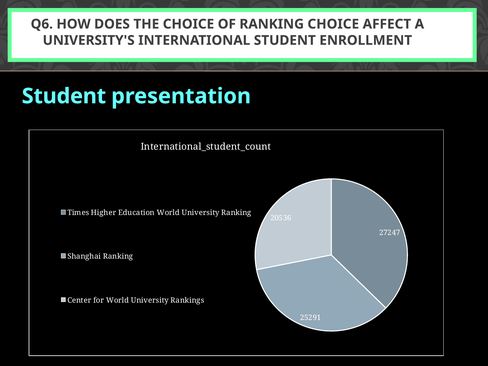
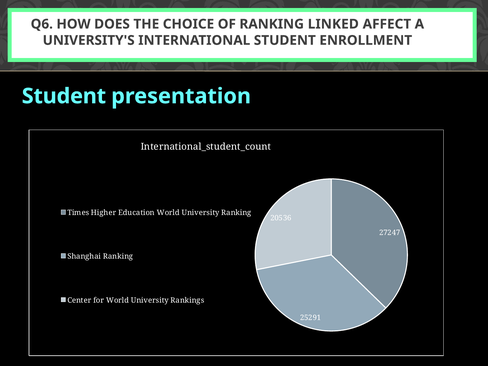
RANKING CHOICE: CHOICE -> LINKED
